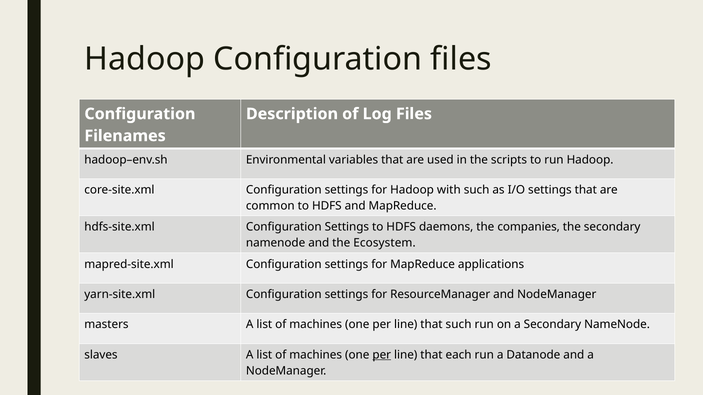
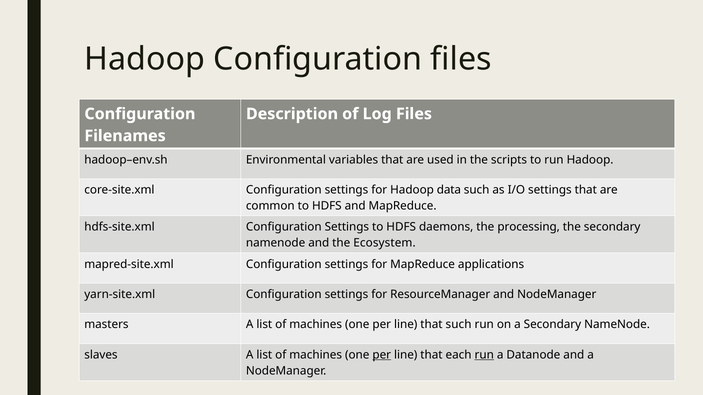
with: with -> data
companies: companies -> processing
run at (484, 355) underline: none -> present
